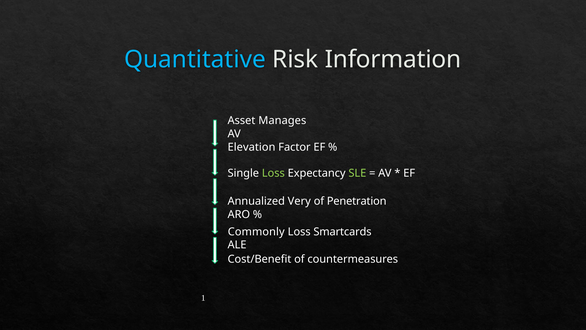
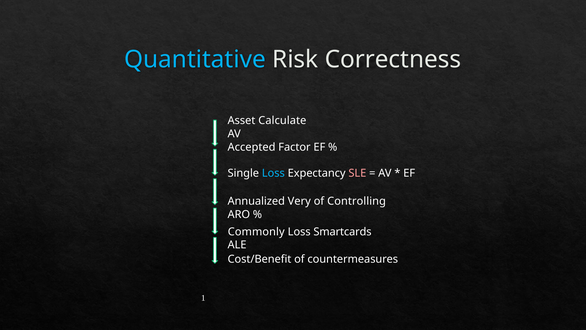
Information: Information -> Correctness
Manages: Manages -> Calculate
Elevation: Elevation -> Accepted
Loss at (273, 173) colour: light green -> light blue
SLE colour: light green -> pink
Penetration: Penetration -> Controlling
